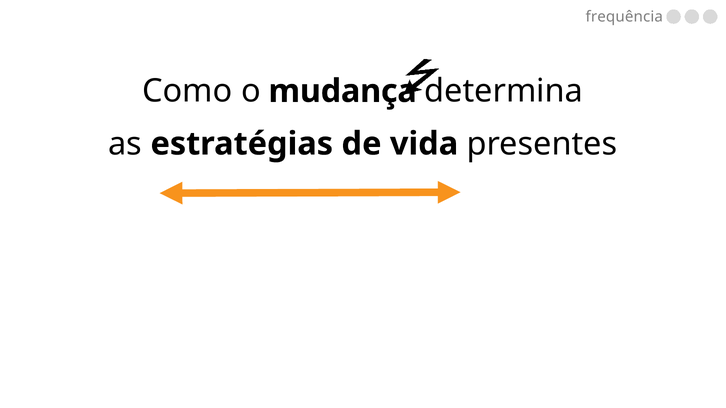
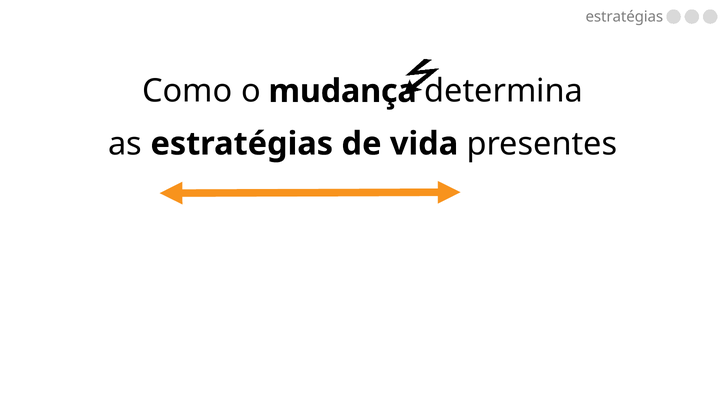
frequência at (624, 17): frequência -> estratégias
